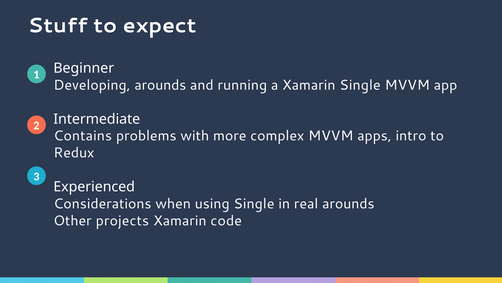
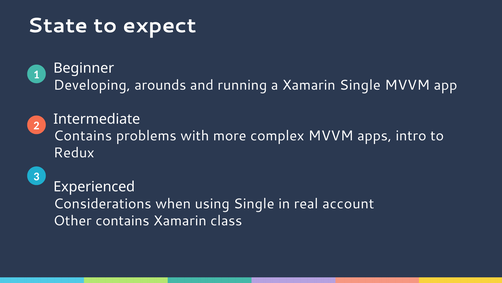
Stuff: Stuff -> State
real arounds: arounds -> account
Other projects: projects -> contains
code: code -> class
